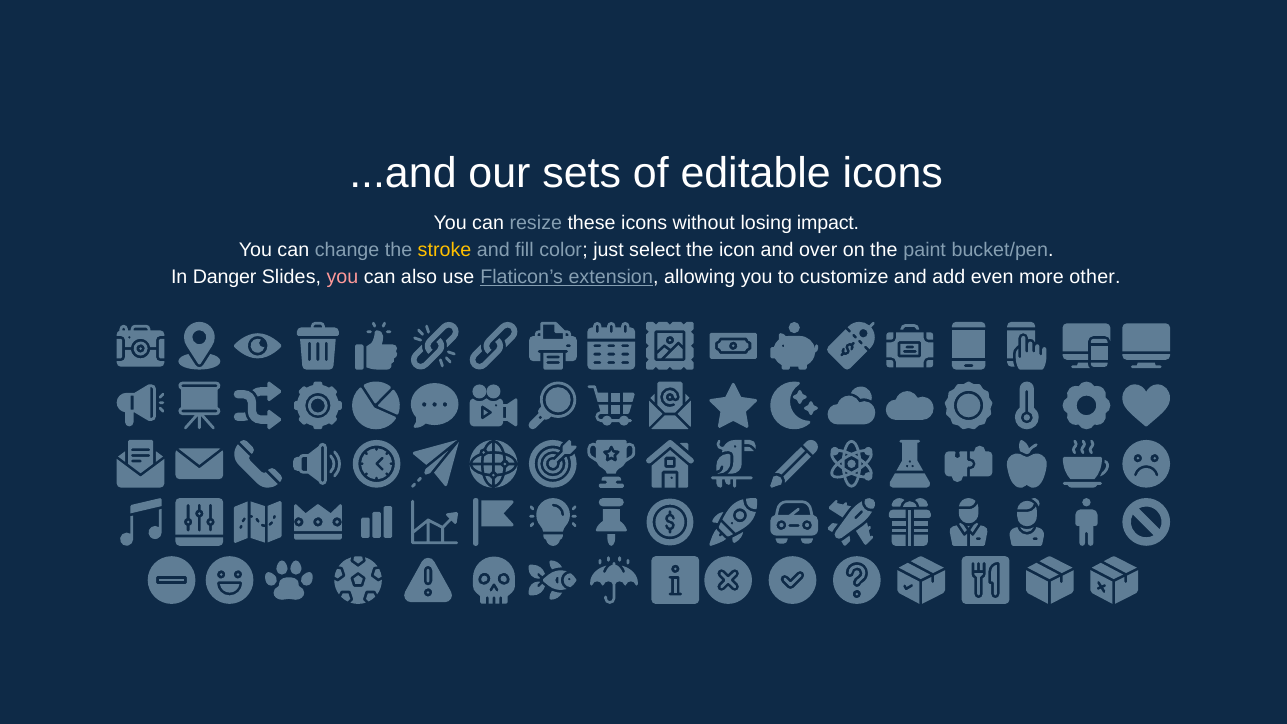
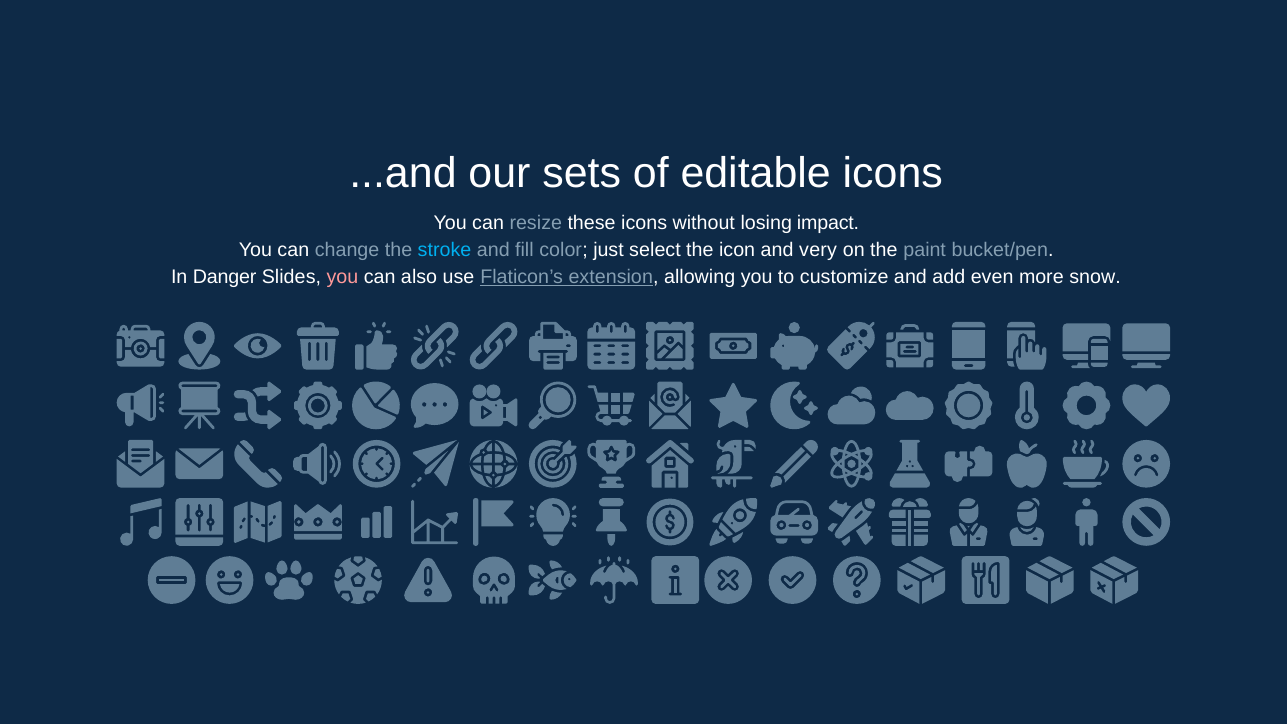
stroke colour: yellow -> light blue
over: over -> very
other: other -> snow
